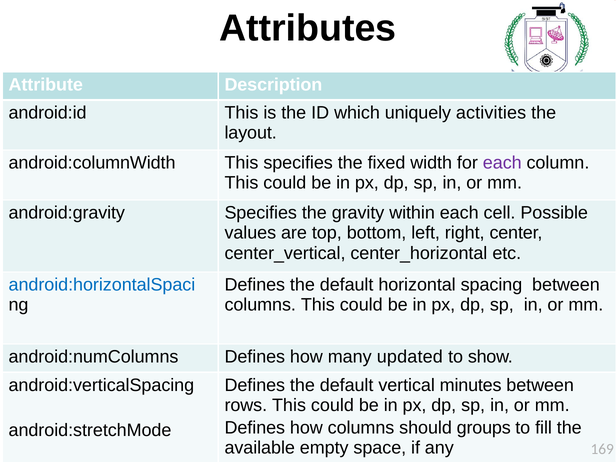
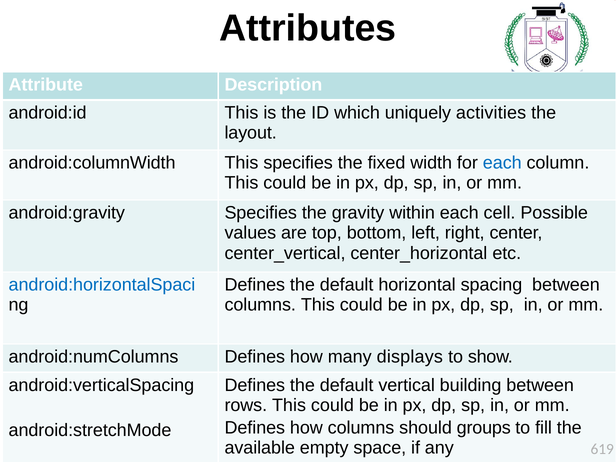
each at (502, 163) colour: purple -> blue
updated: updated -> displays
minutes: minutes -> building
169: 169 -> 619
